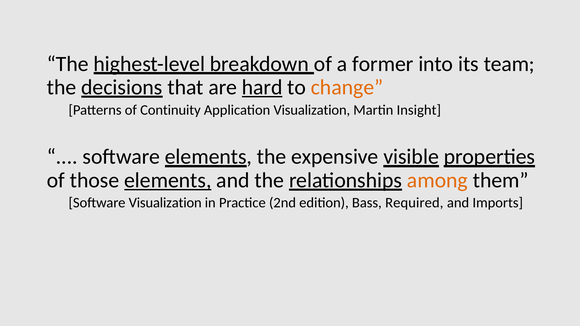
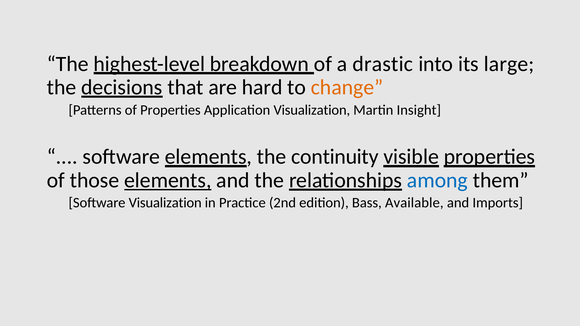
former: former -> drastic
team: team -> large
hard underline: present -> none
of Continuity: Continuity -> Properties
expensive: expensive -> continuity
among colour: orange -> blue
Required: Required -> Available
